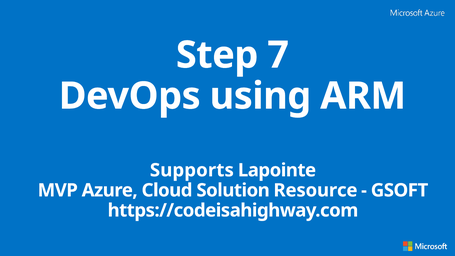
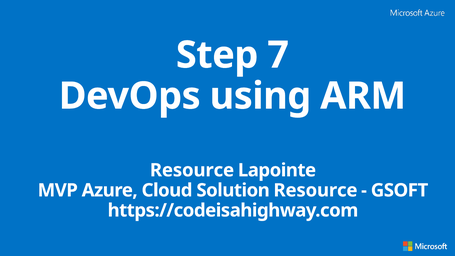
Supports at (192, 170): Supports -> Resource
